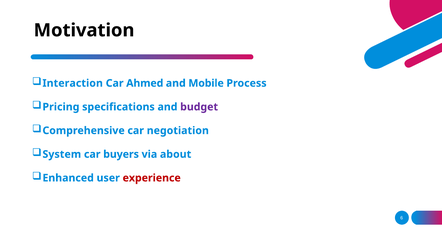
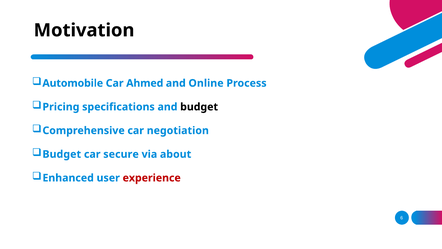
Interaction: Interaction -> Automobile
Mobile: Mobile -> Online
budget at (199, 107) colour: purple -> black
System at (62, 154): System -> Budget
buyers: buyers -> secure
